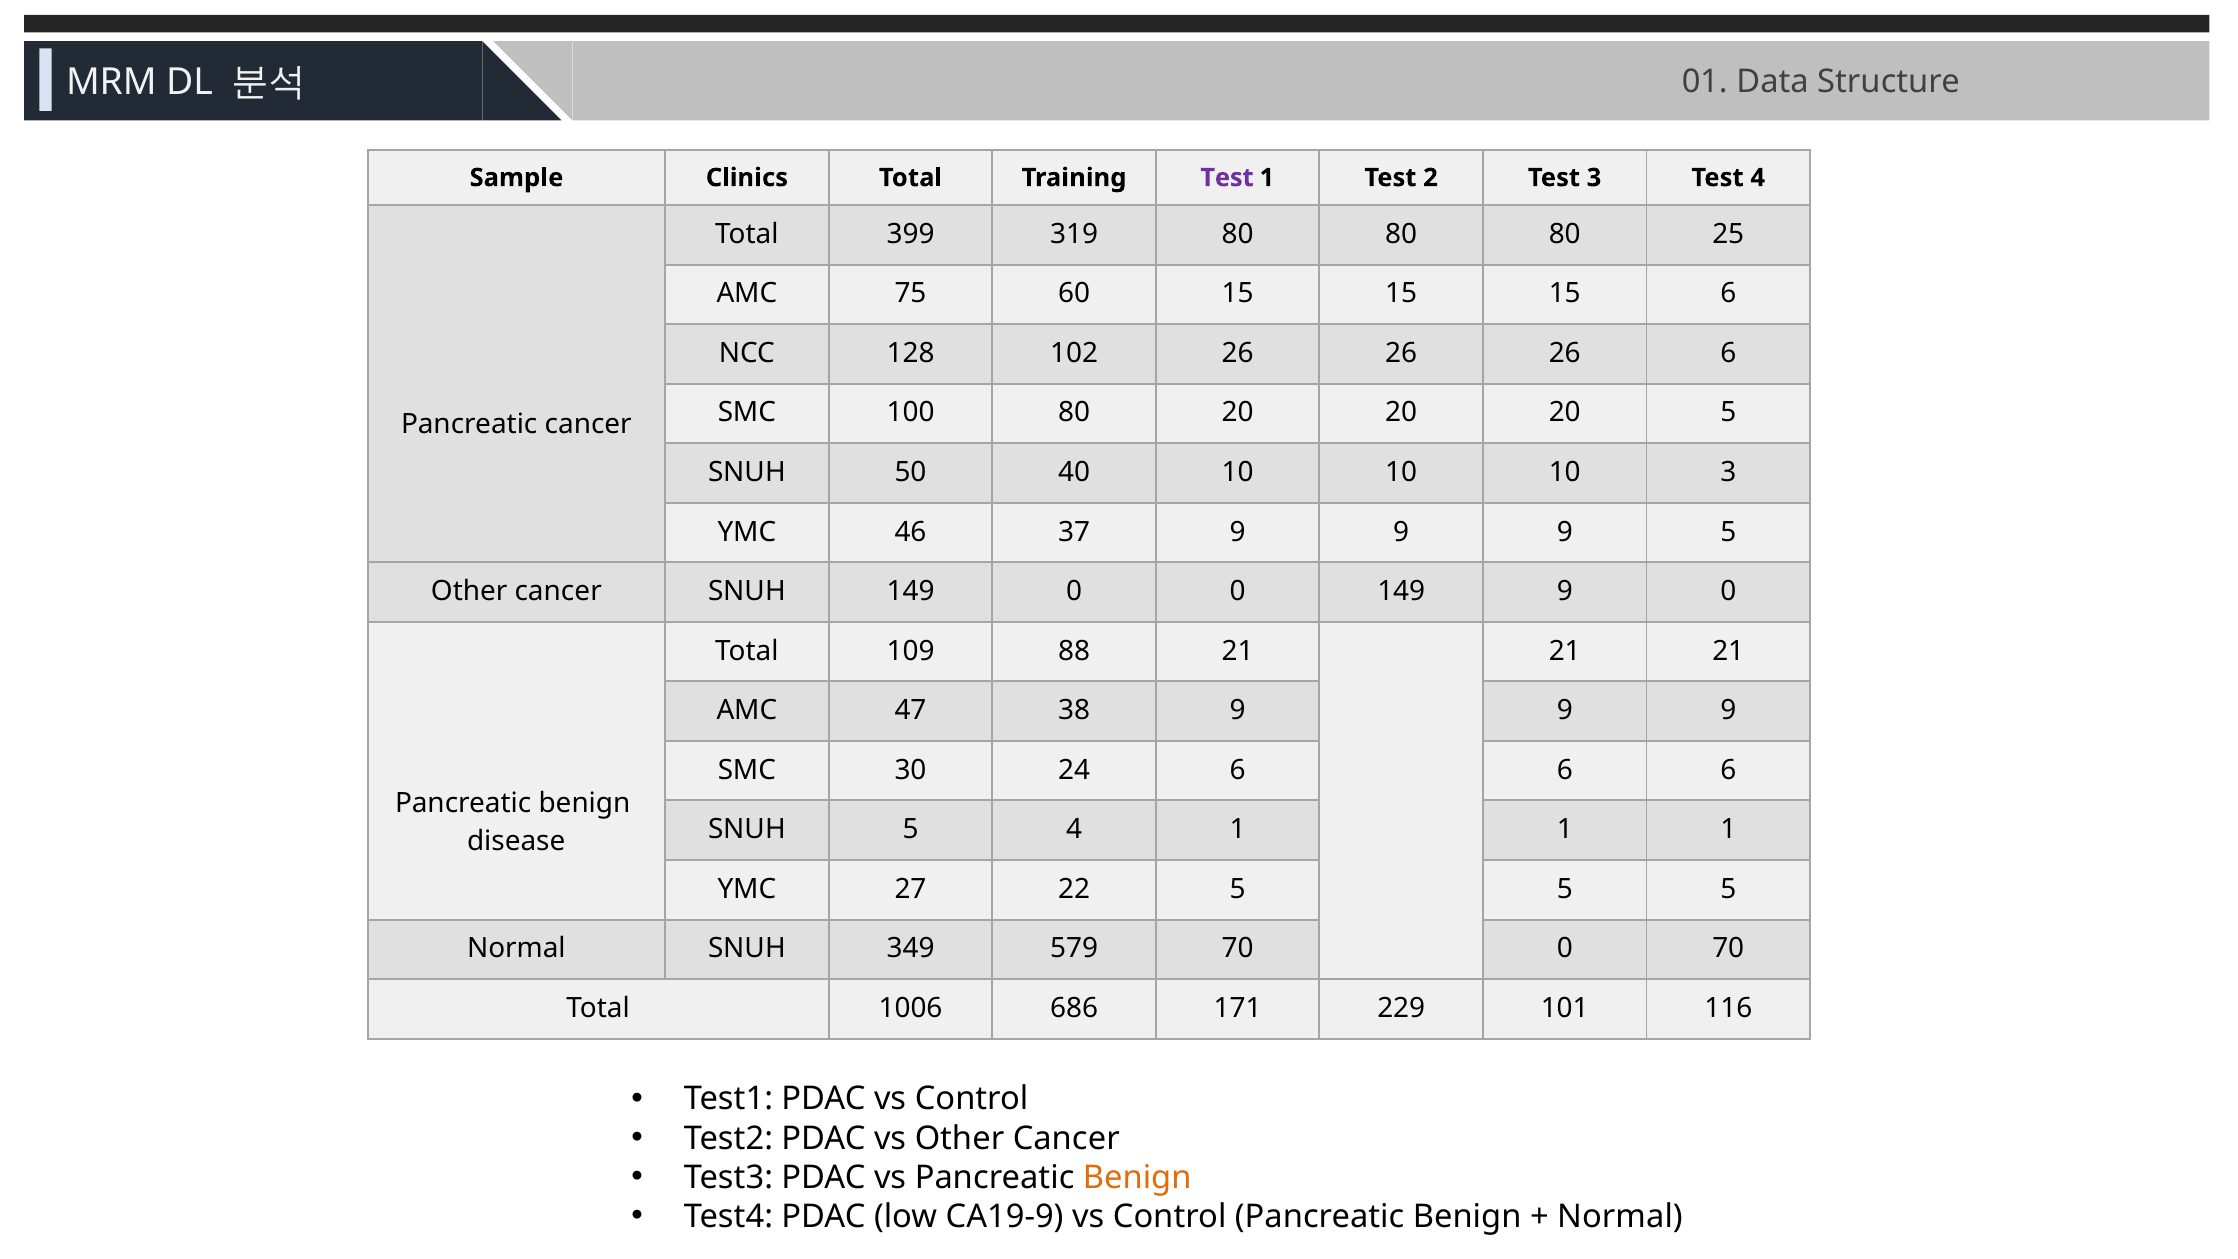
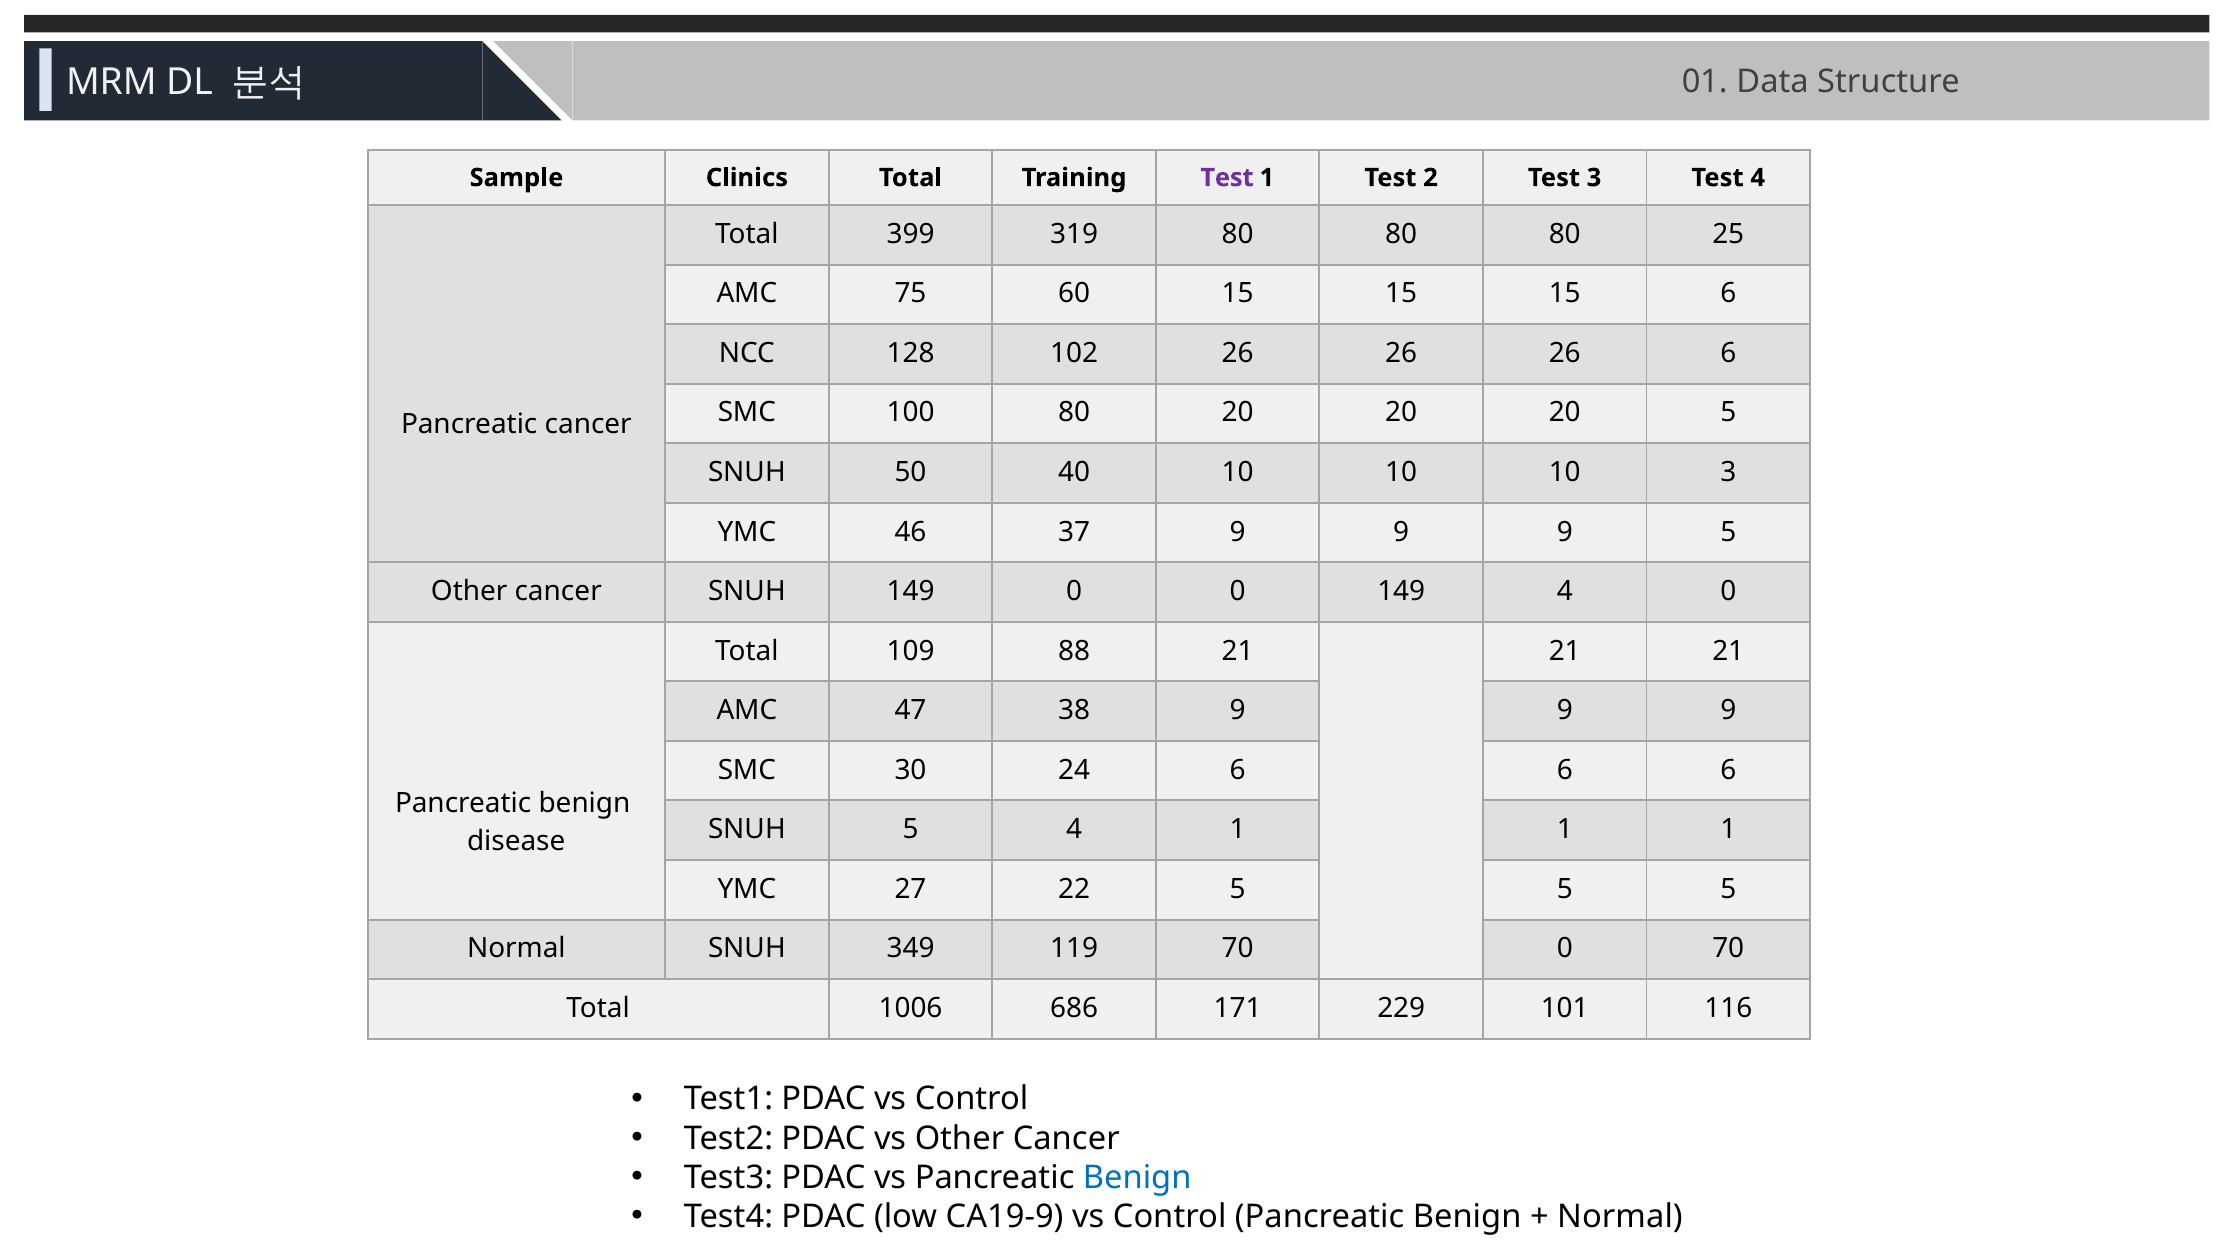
149 9: 9 -> 4
579: 579 -> 119
Benign at (1137, 1177) colour: orange -> blue
